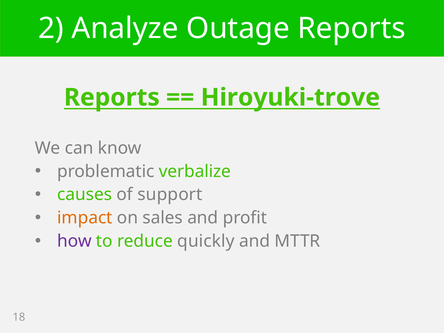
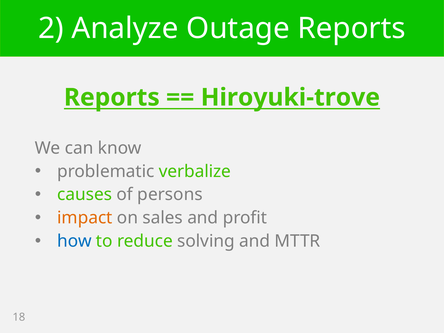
support: support -> persons
how colour: purple -> blue
quickly: quickly -> solving
